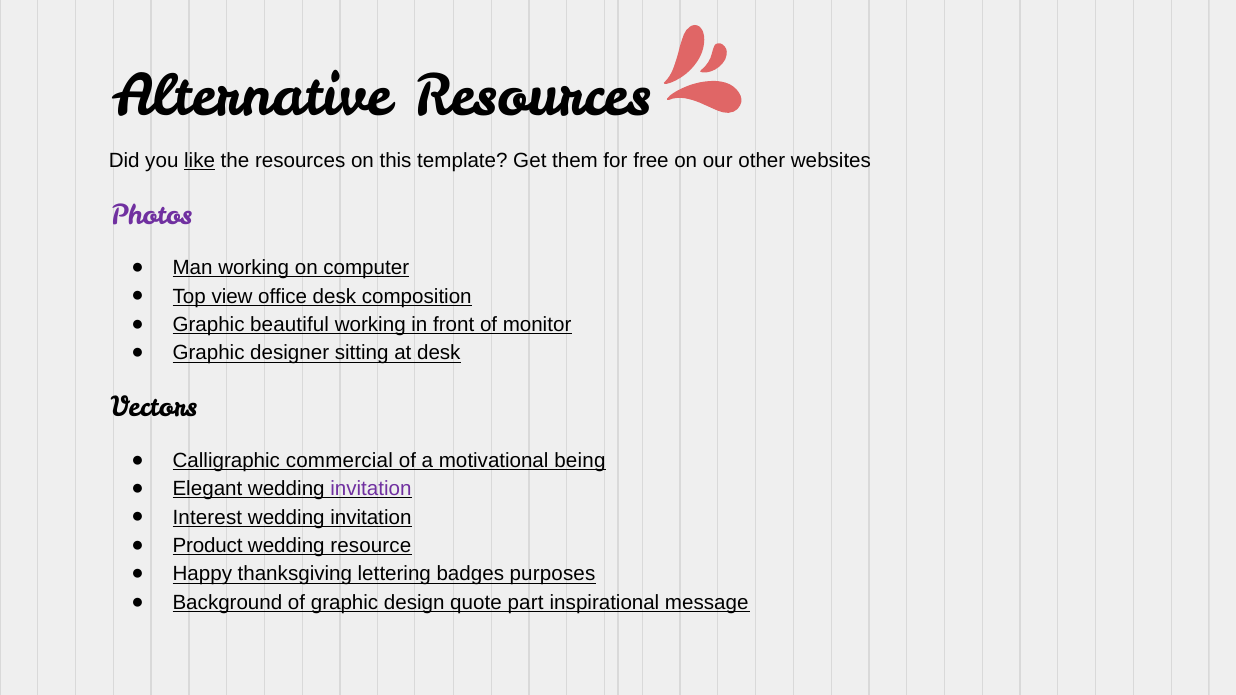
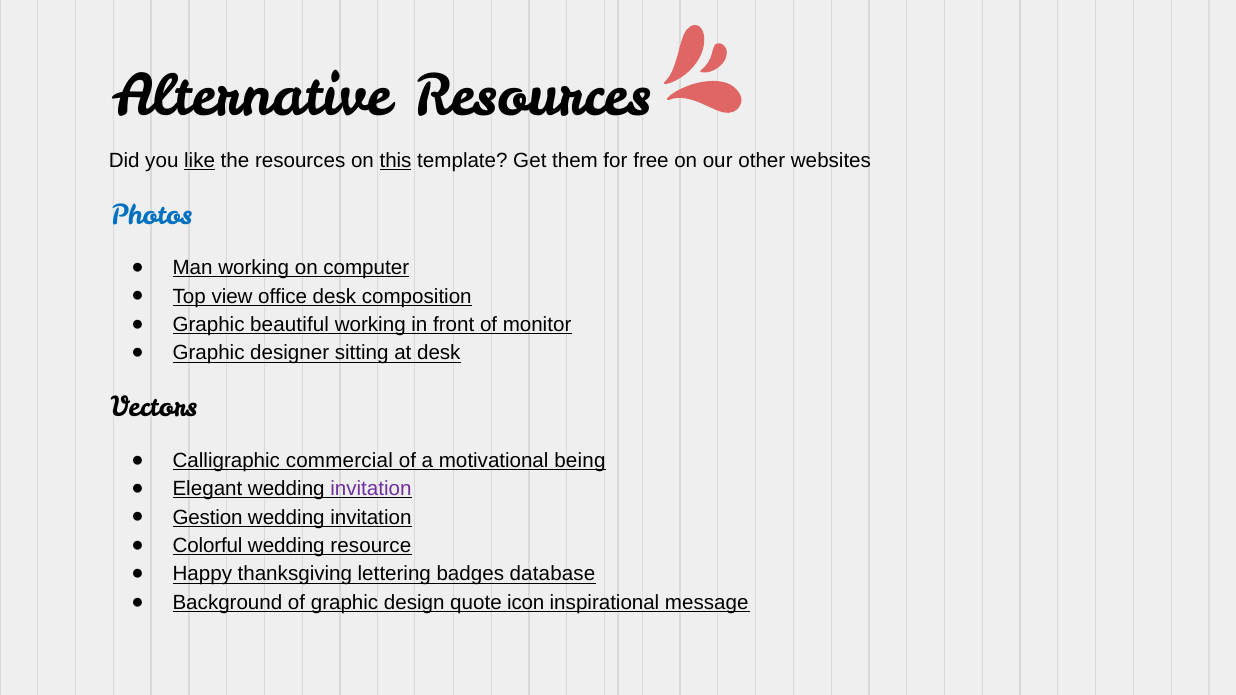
this underline: none -> present
Photos colour: purple -> blue
Interest: Interest -> Gestion
Product: Product -> Colorful
purposes: purposes -> database
part: part -> icon
